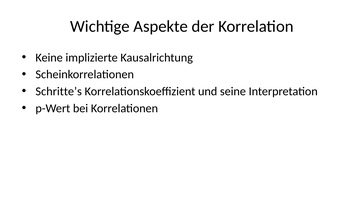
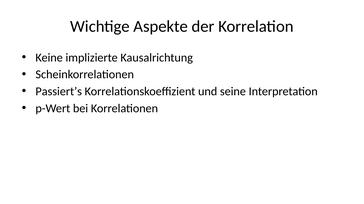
Schritte’s: Schritte’s -> Passiert’s
